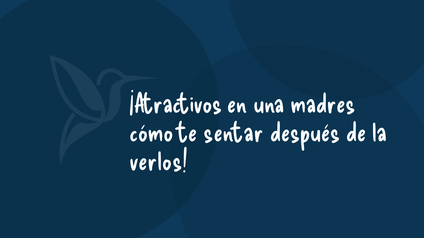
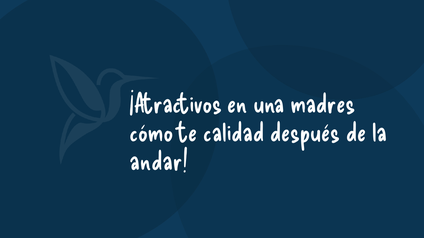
sentar: sentar -> calidad
verlos: verlos -> andar
